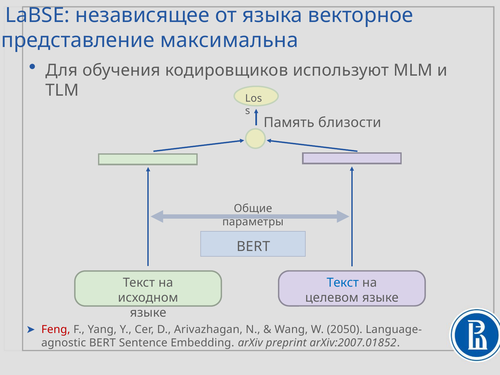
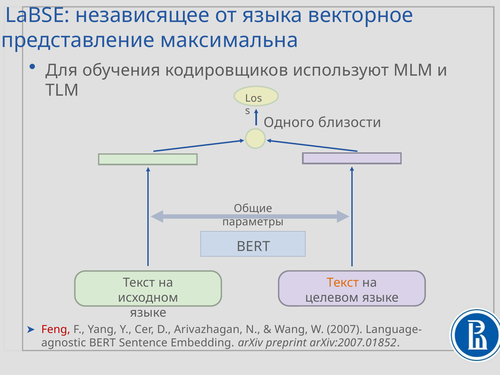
Память: Память -> Одного
Текст at (343, 283) colour: blue -> orange
2050: 2050 -> 2007
